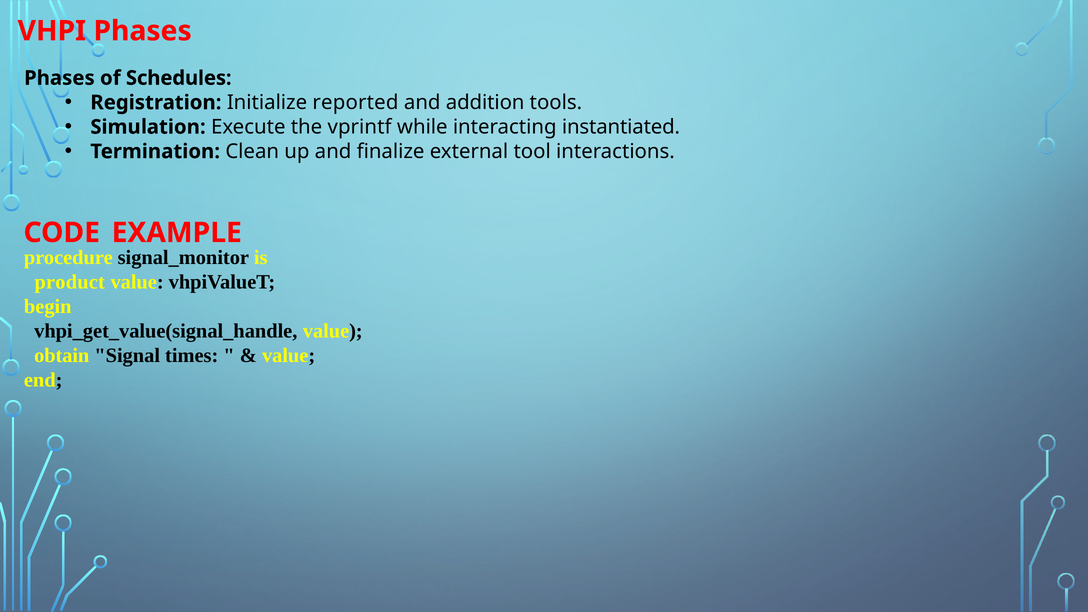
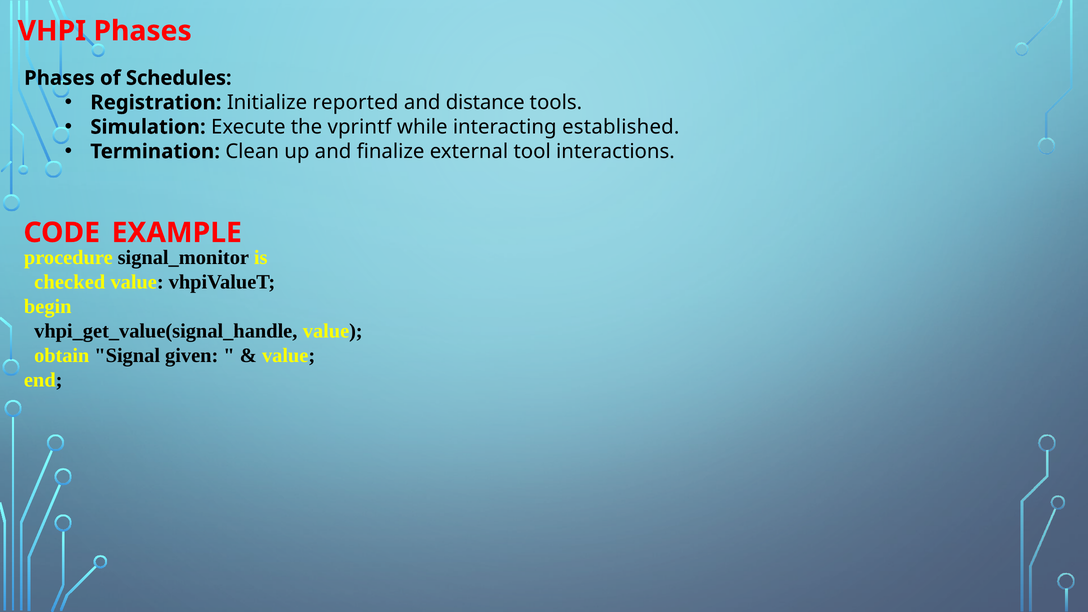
addition: addition -> distance
instantiated: instantiated -> established
product: product -> checked
times: times -> given
